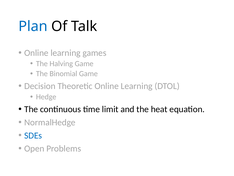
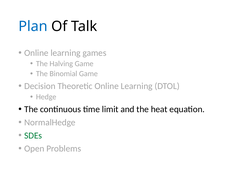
SDEs colour: blue -> green
